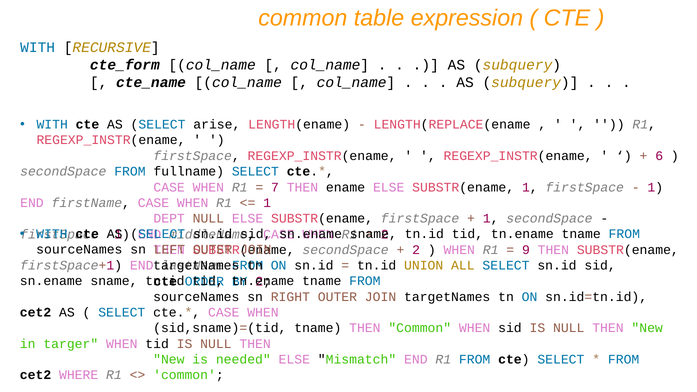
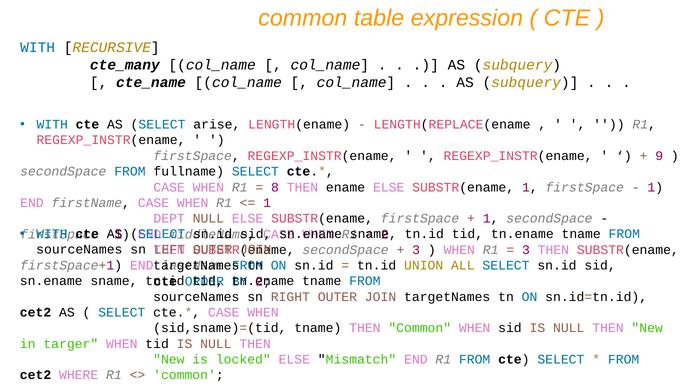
cte_form: cte_form -> cte_many
6: 6 -> 9
7: 7 -> 8
2 at (416, 250): 2 -> 3
9 at (526, 250): 9 -> 3
needed: needed -> locked
